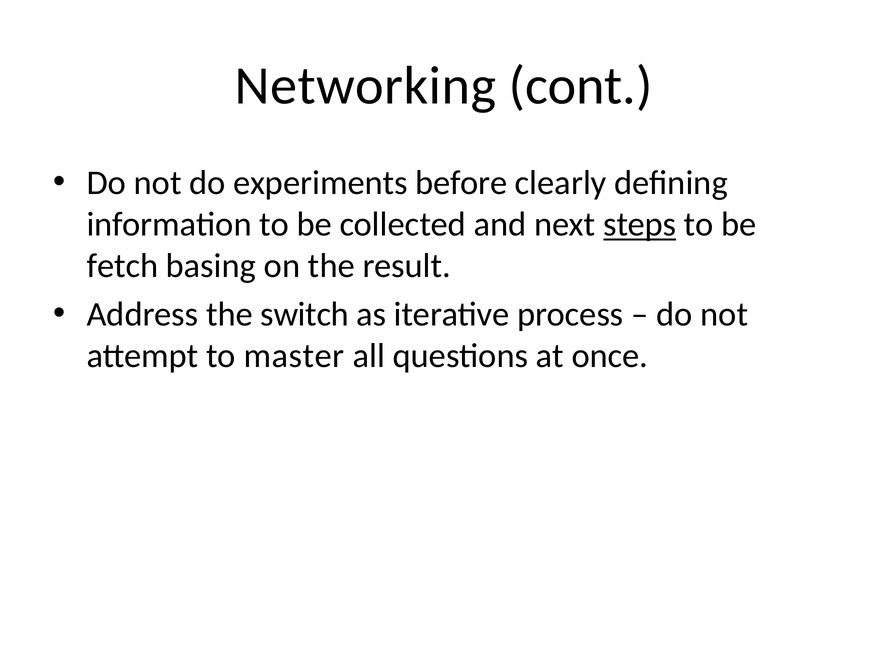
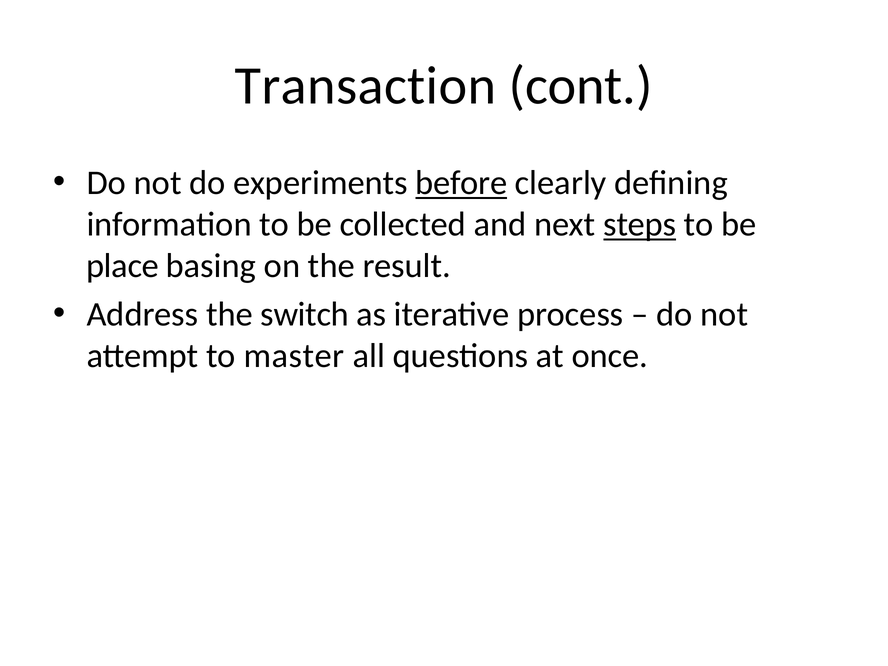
Networking: Networking -> Transaction
before underline: none -> present
fetch: fetch -> place
